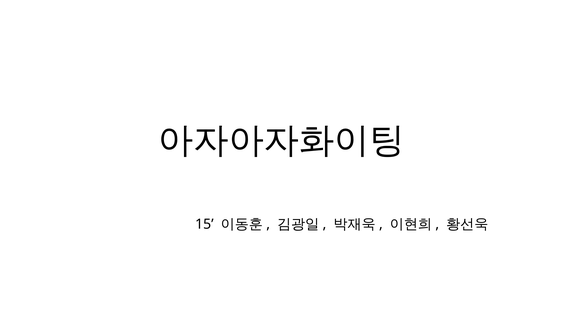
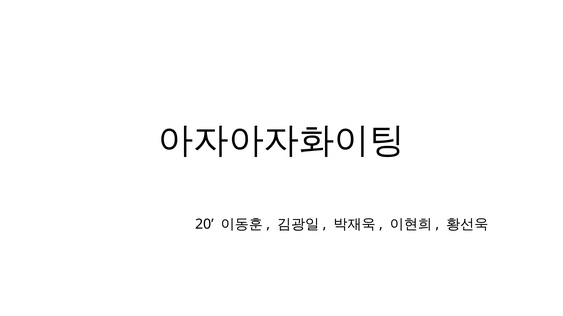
15: 15 -> 20
